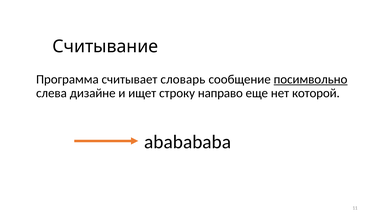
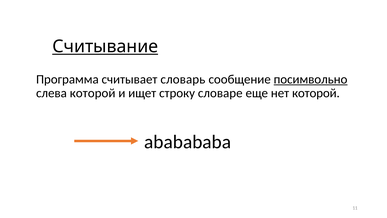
Считывание underline: none -> present
слева дизайне: дизайне -> которой
направо: направо -> словаре
